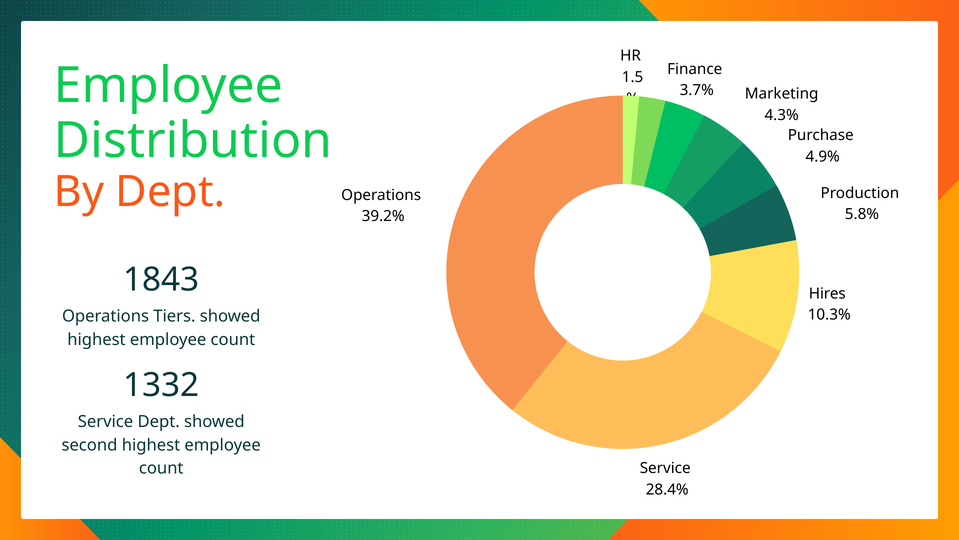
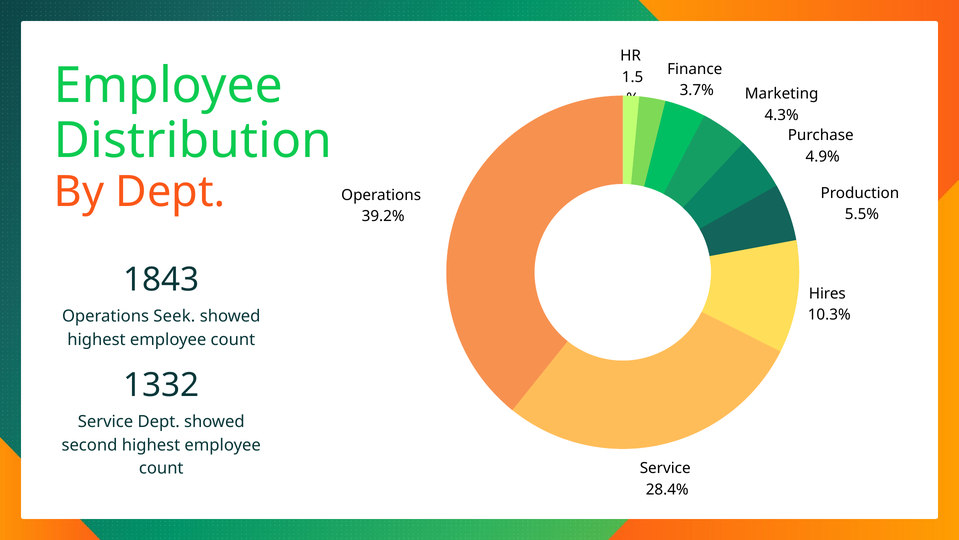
5.8%: 5.8% -> 5.5%
Tiers: Tiers -> Seek
